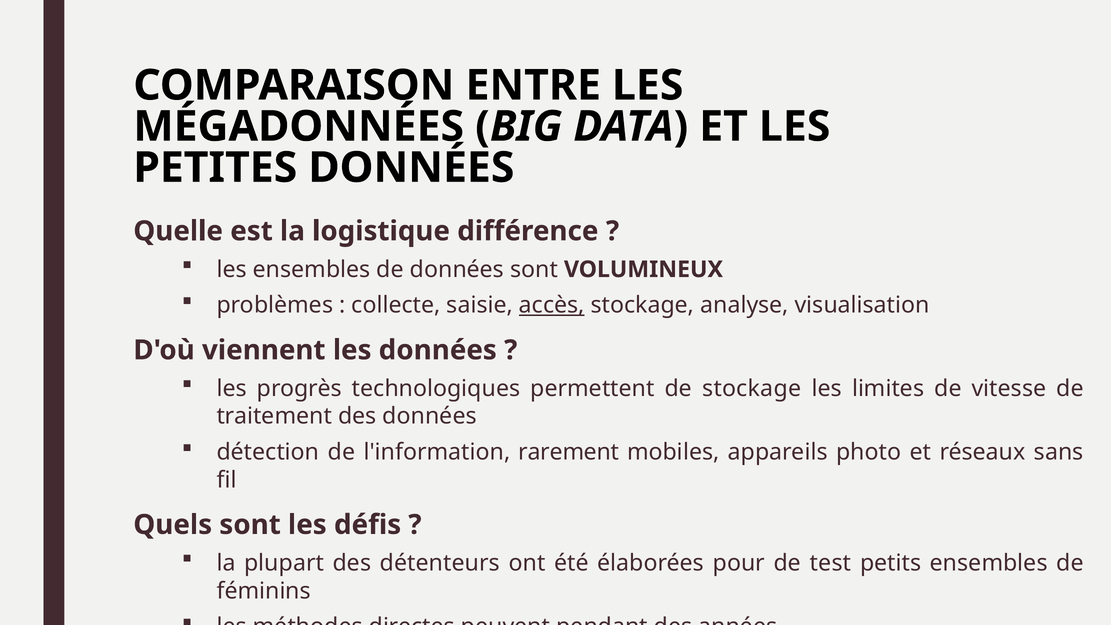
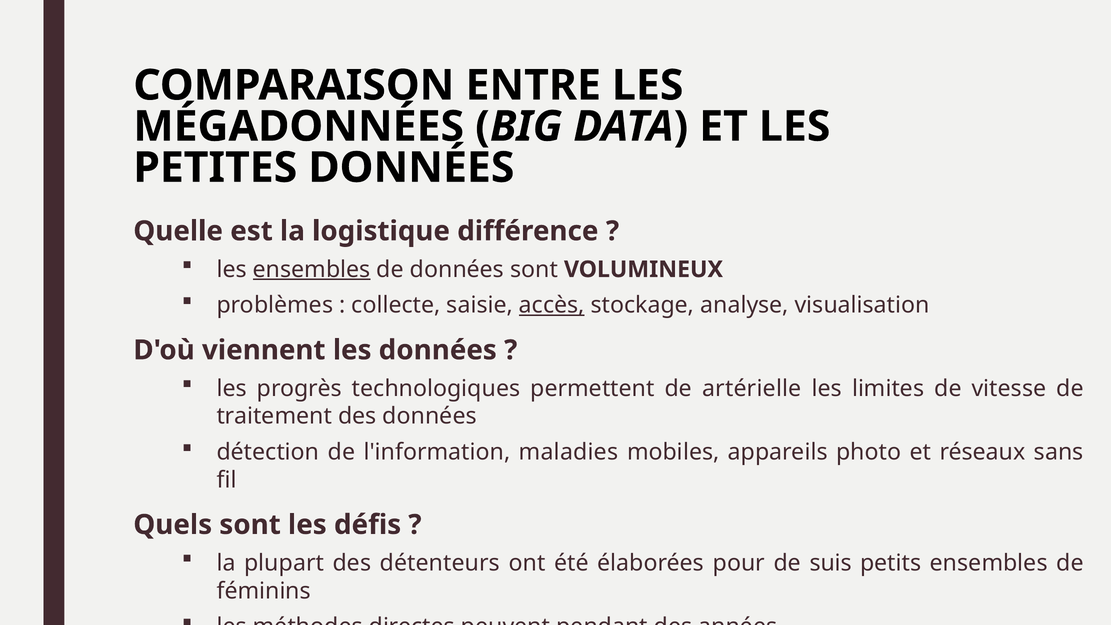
ensembles at (312, 269) underline: none -> present
de stockage: stockage -> artérielle
rarement: rarement -> maladies
test: test -> suis
